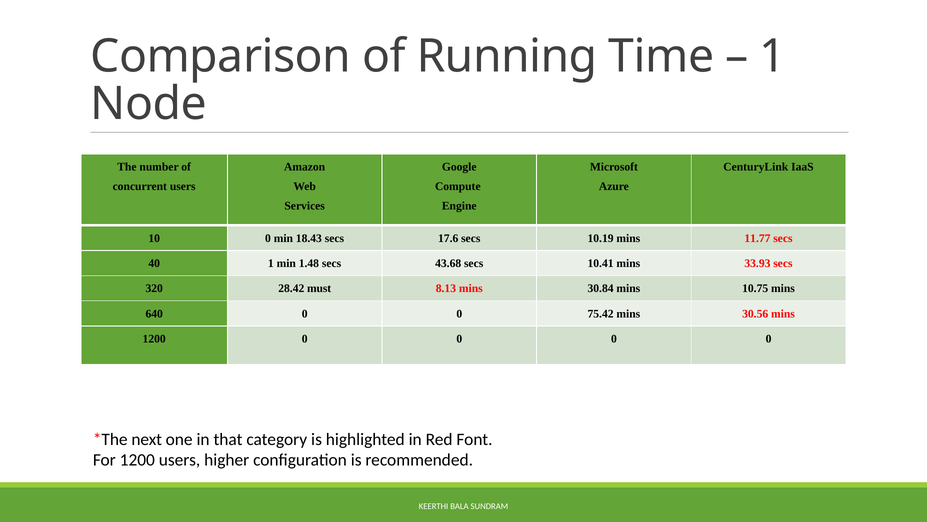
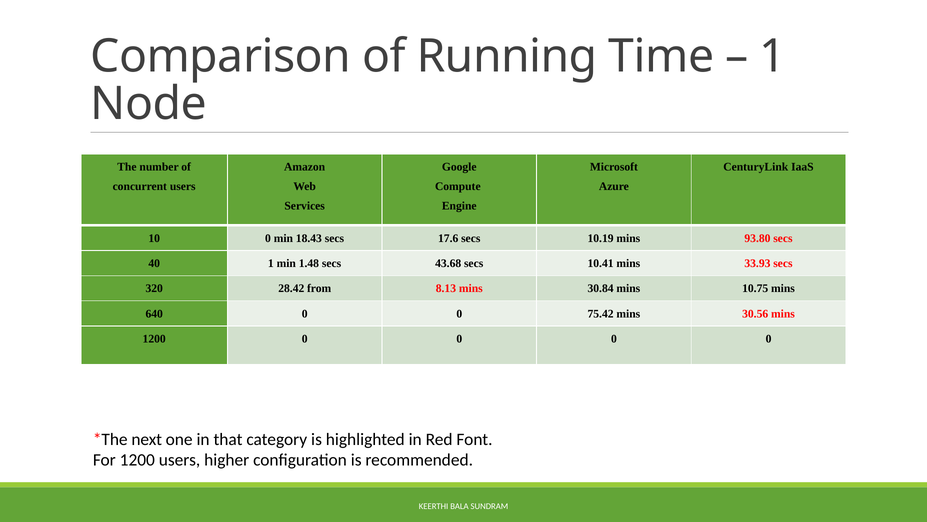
11.77: 11.77 -> 93.80
must: must -> from
